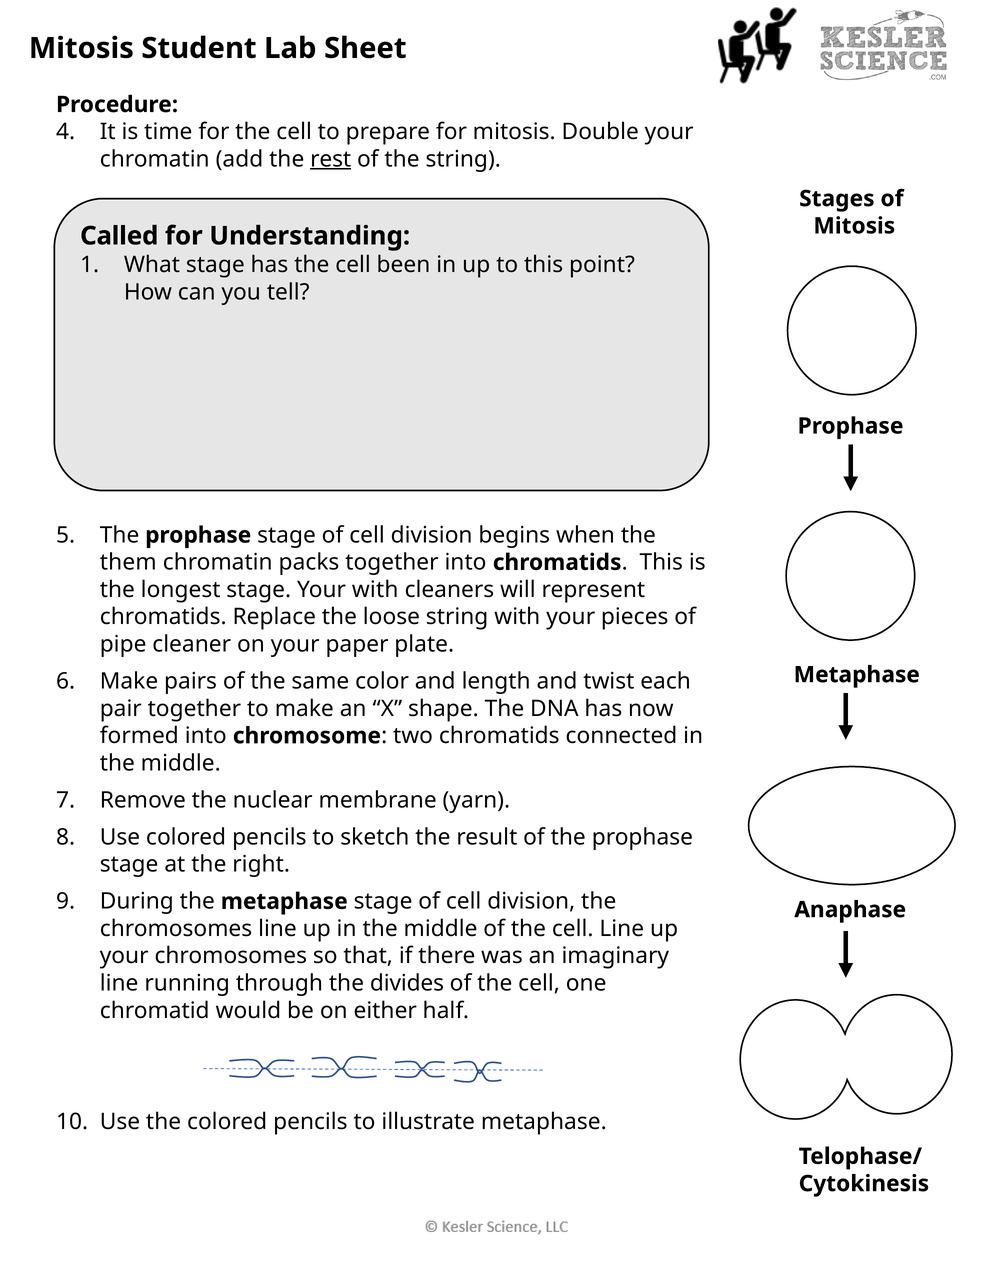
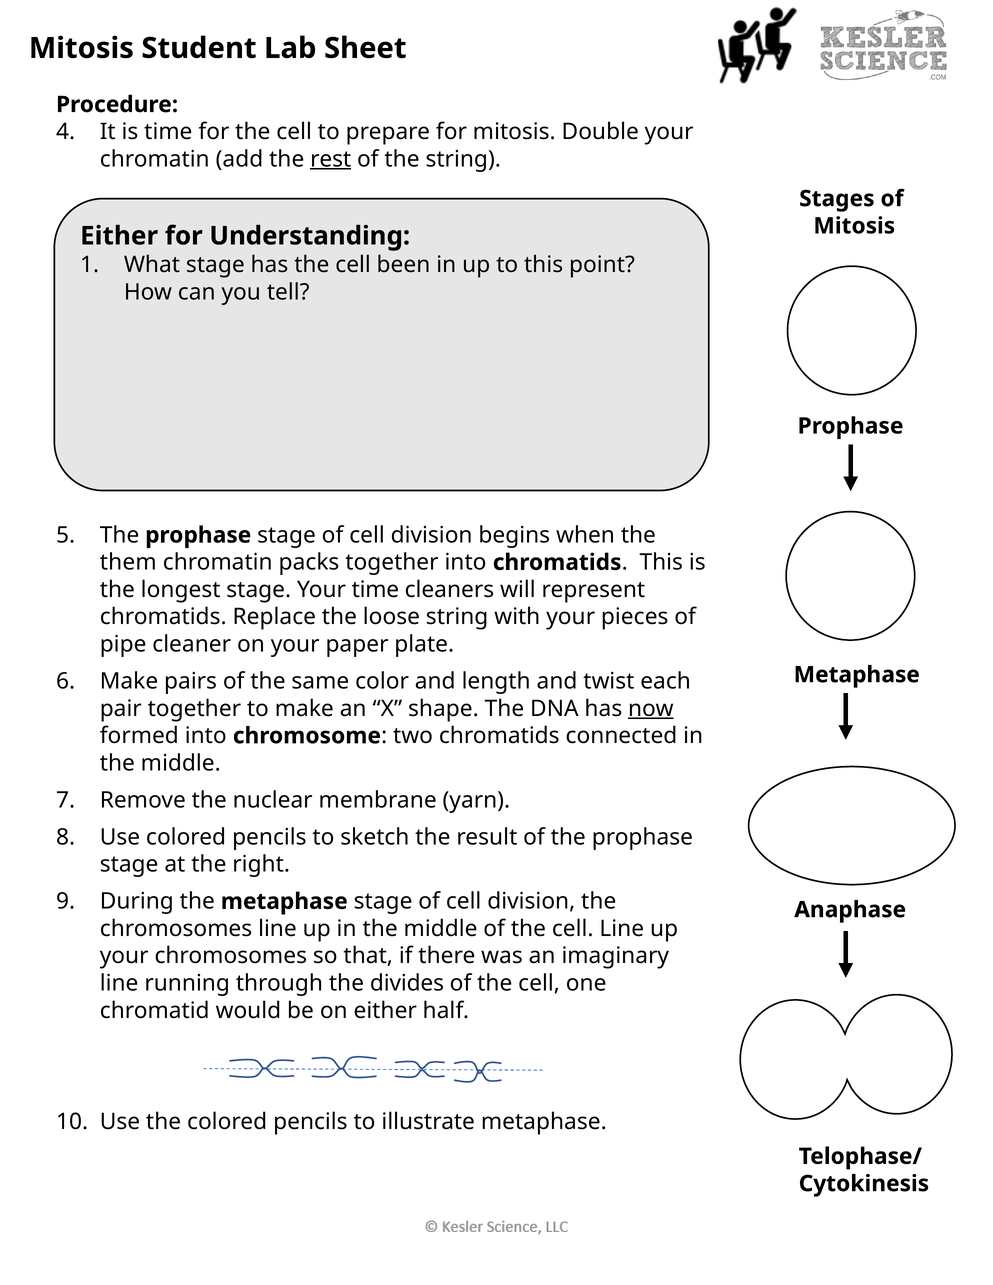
Called at (119, 236): Called -> Either
Your with: with -> time
now underline: none -> present
